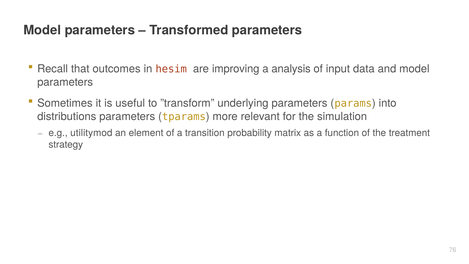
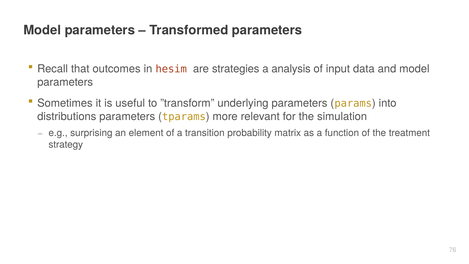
improving: improving -> strategies
utilitymod: utilitymod -> surprising
